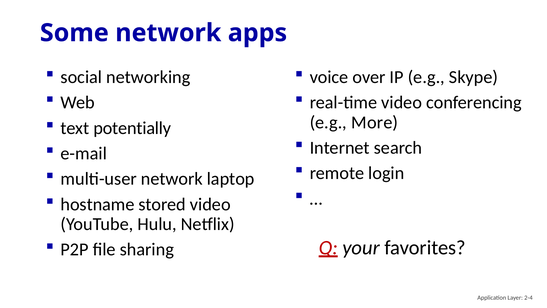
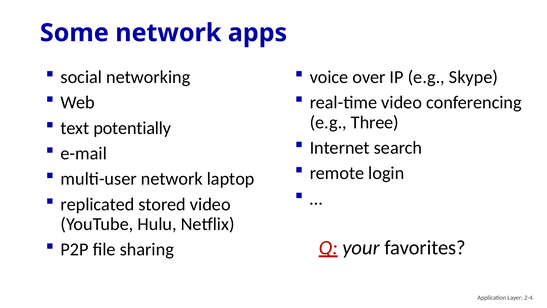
More: More -> Three
hostname: hostname -> replicated
